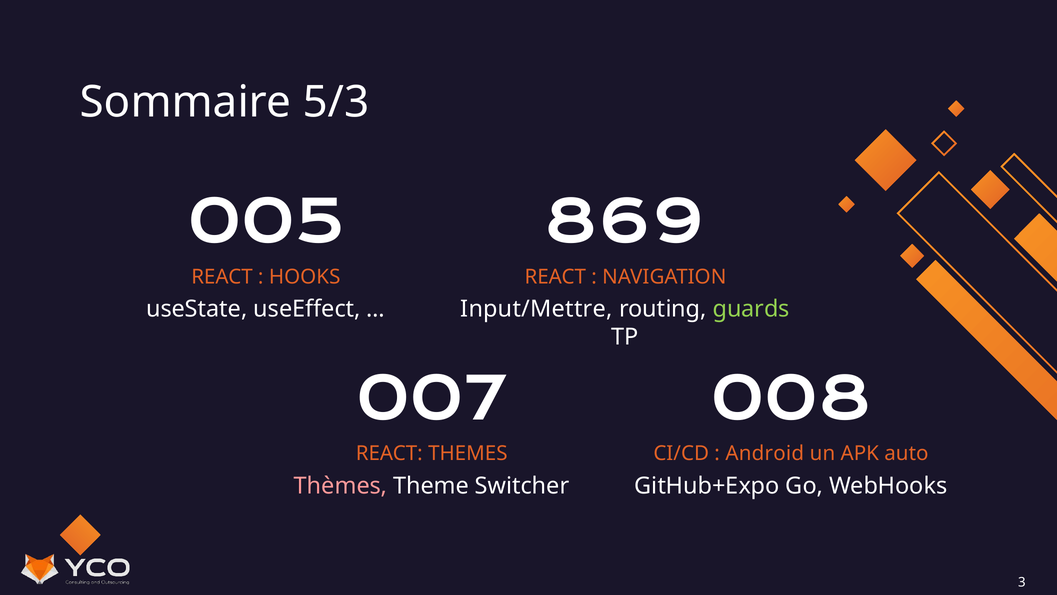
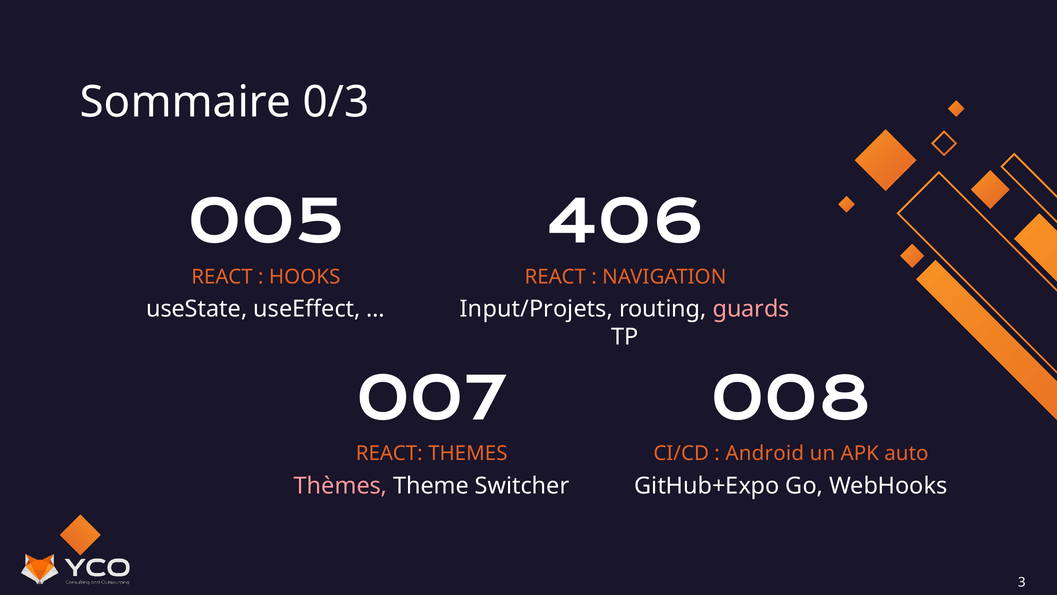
5/3: 5/3 -> 0/3
869: 869 -> 406
Input/Mettre: Input/Mettre -> Input/Projets
guards colour: light green -> pink
